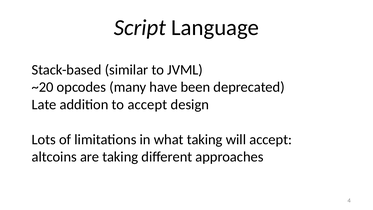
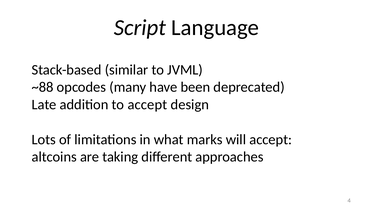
~20: ~20 -> ~88
what taking: taking -> marks
